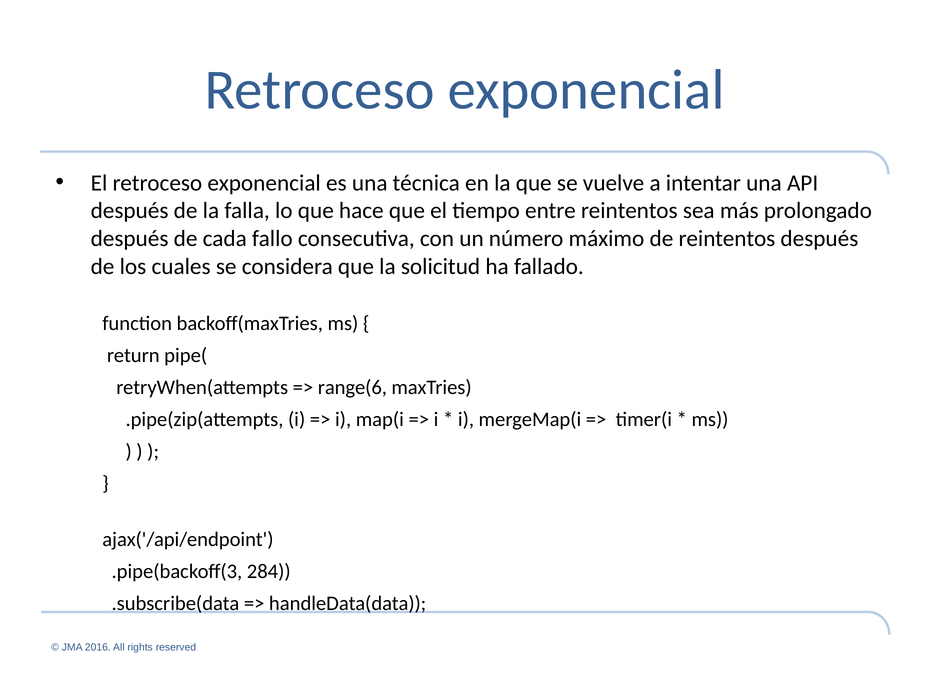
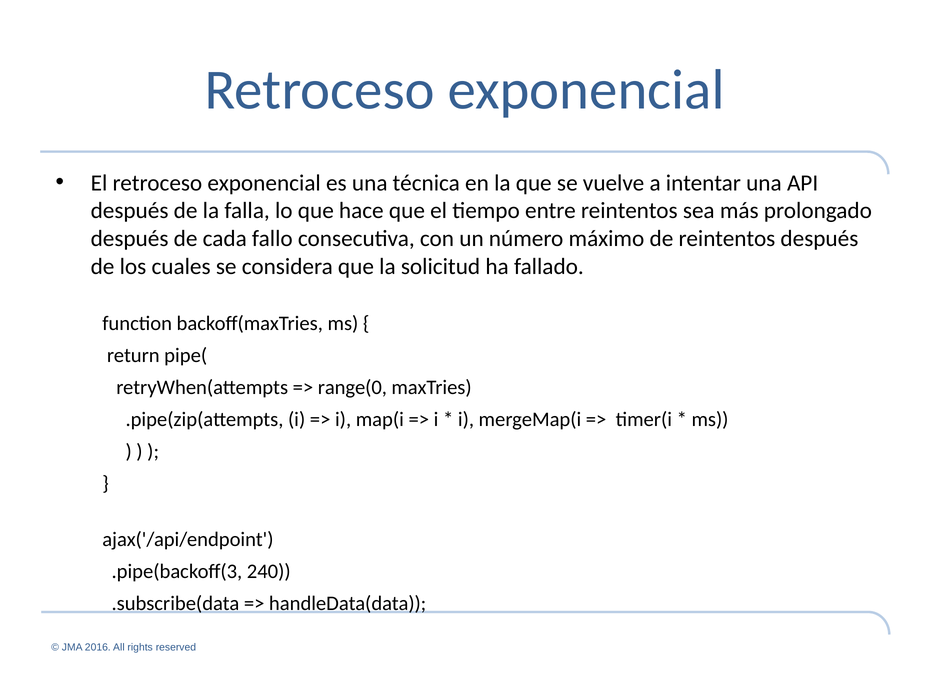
range(6: range(6 -> range(0
284: 284 -> 240
